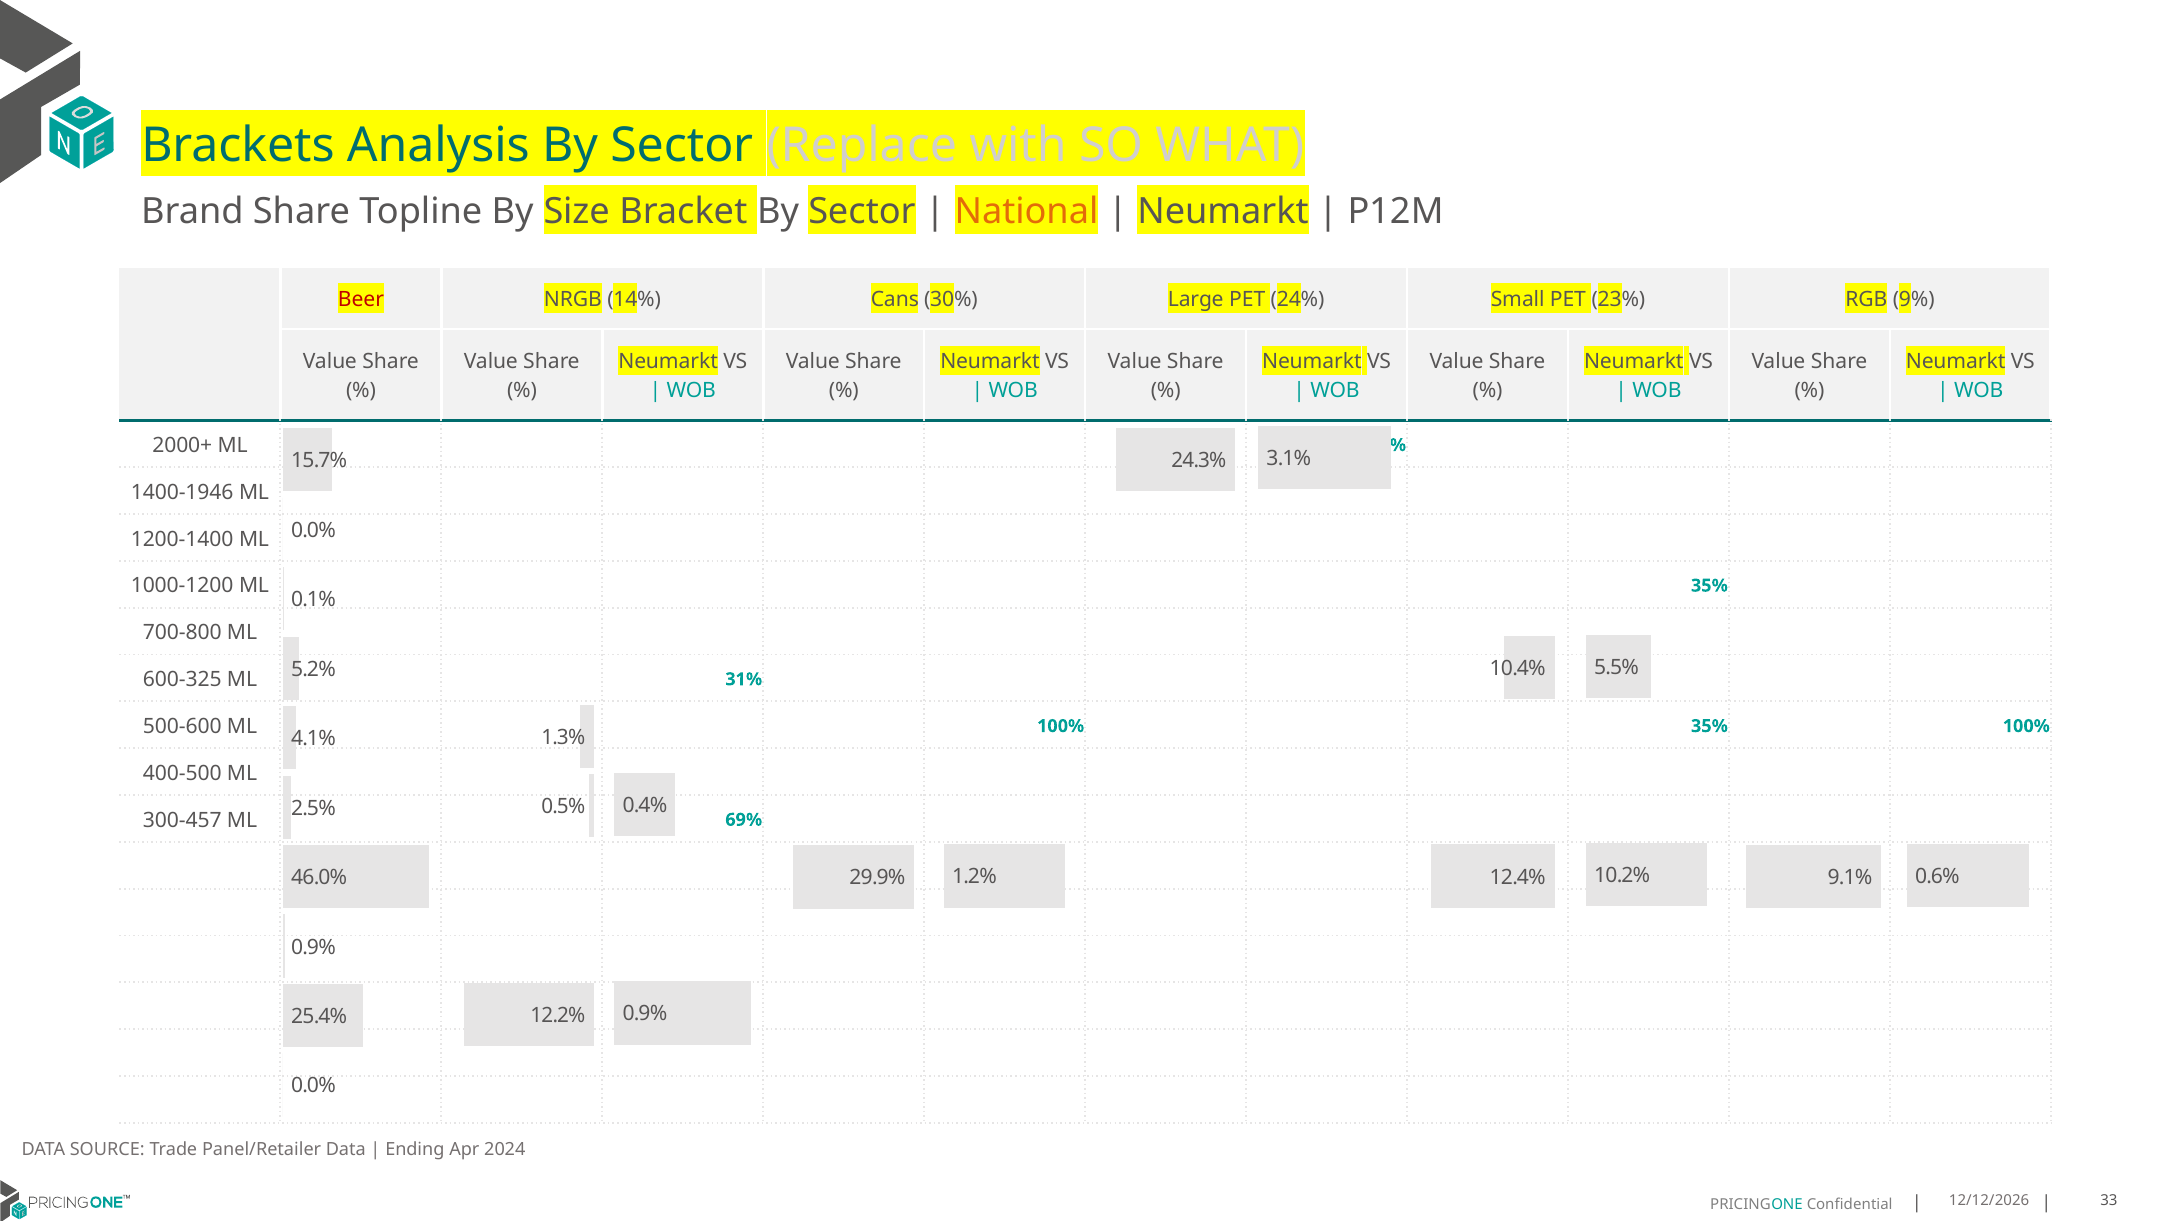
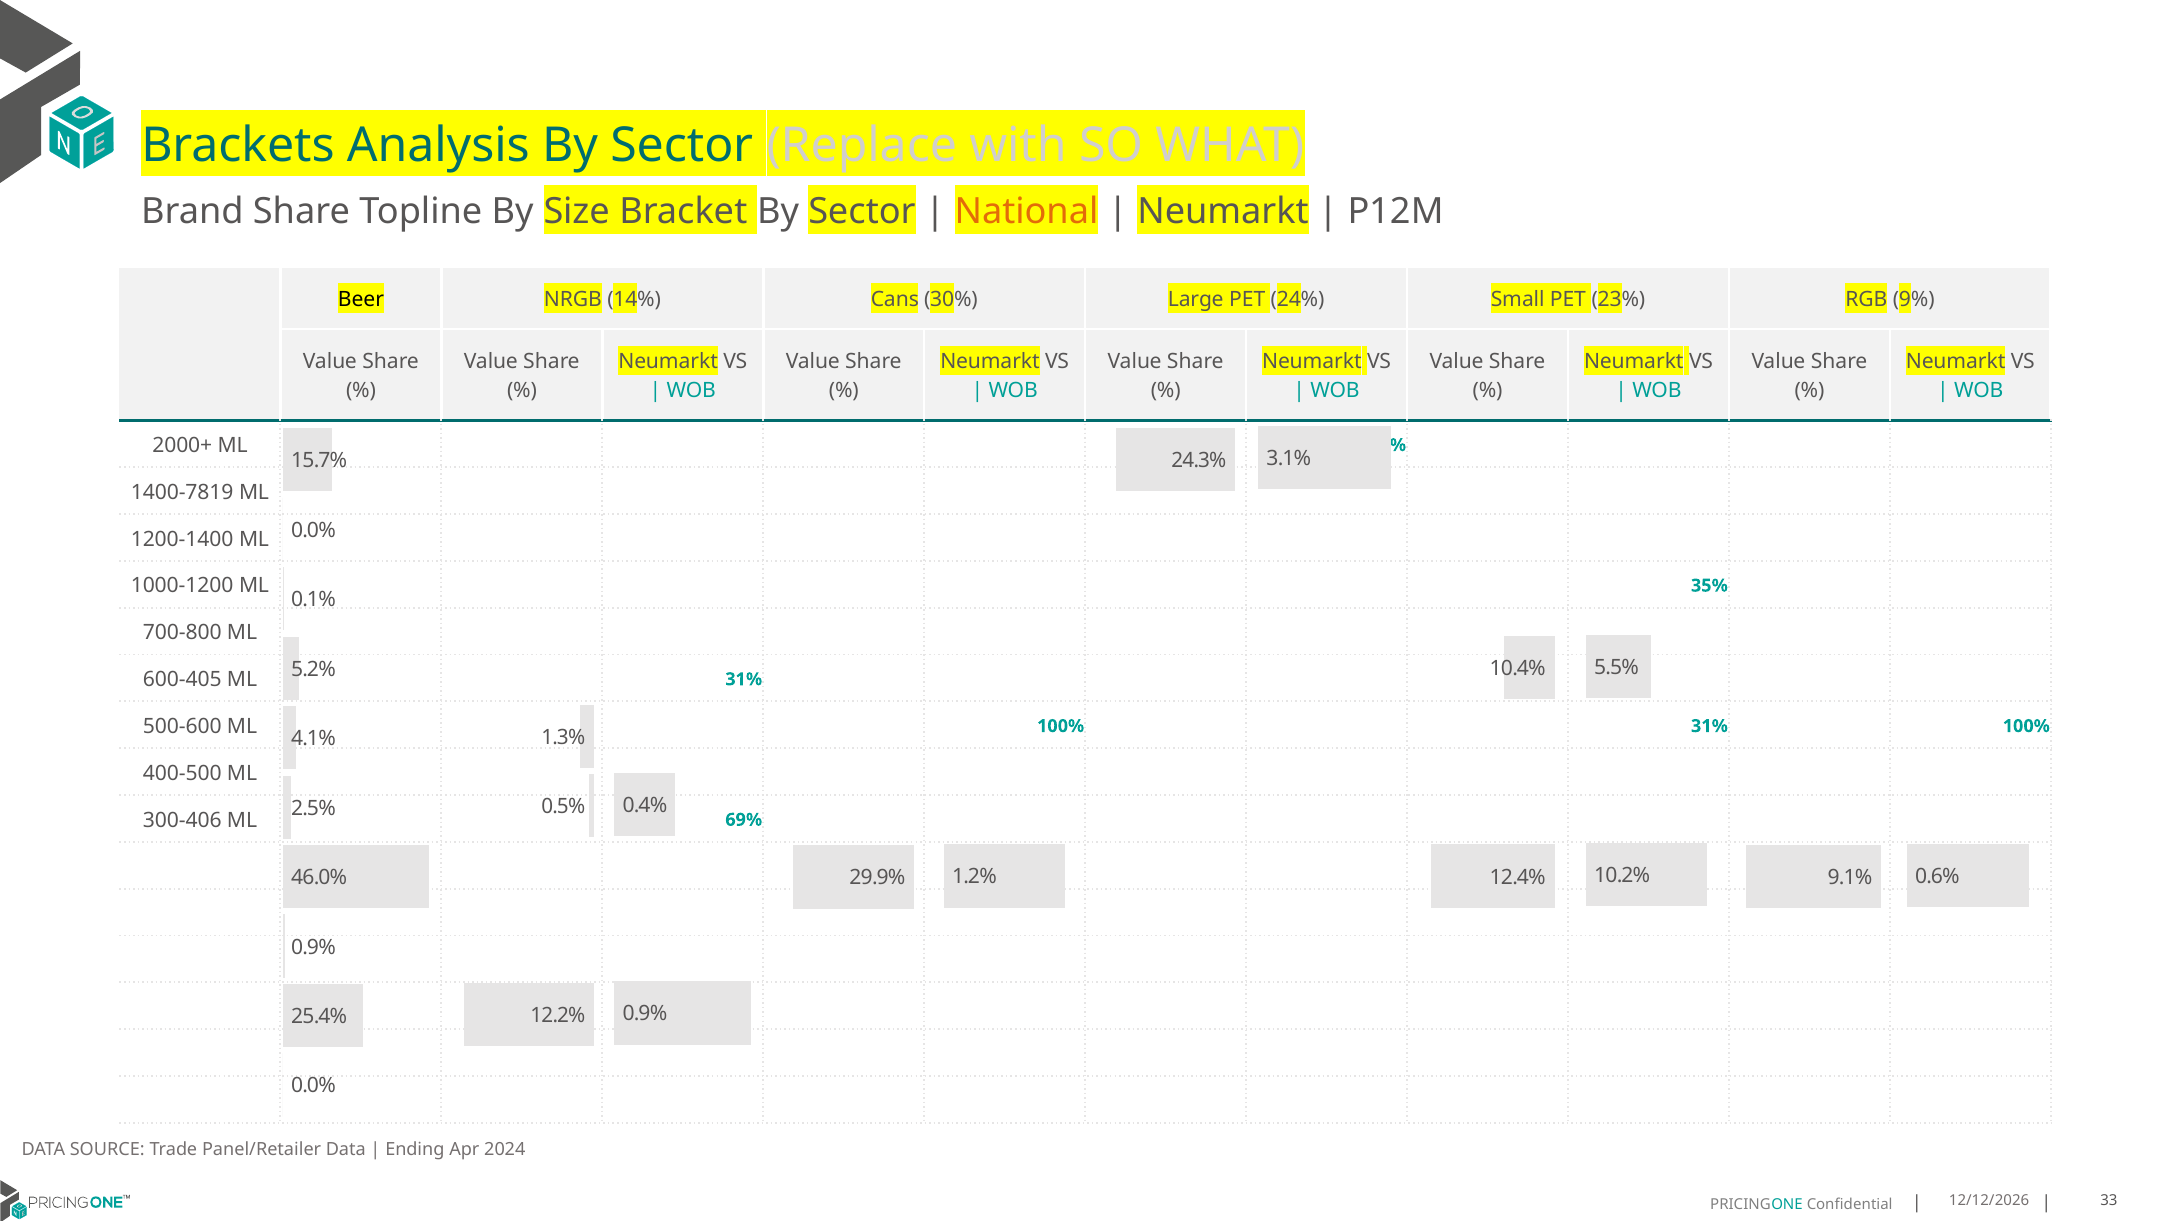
Beer colour: red -> black
1400-1946: 1400-1946 -> 1400-7819
600-325: 600-325 -> 600-405
100% 35%: 35% -> 31%
300-457: 300-457 -> 300-406
